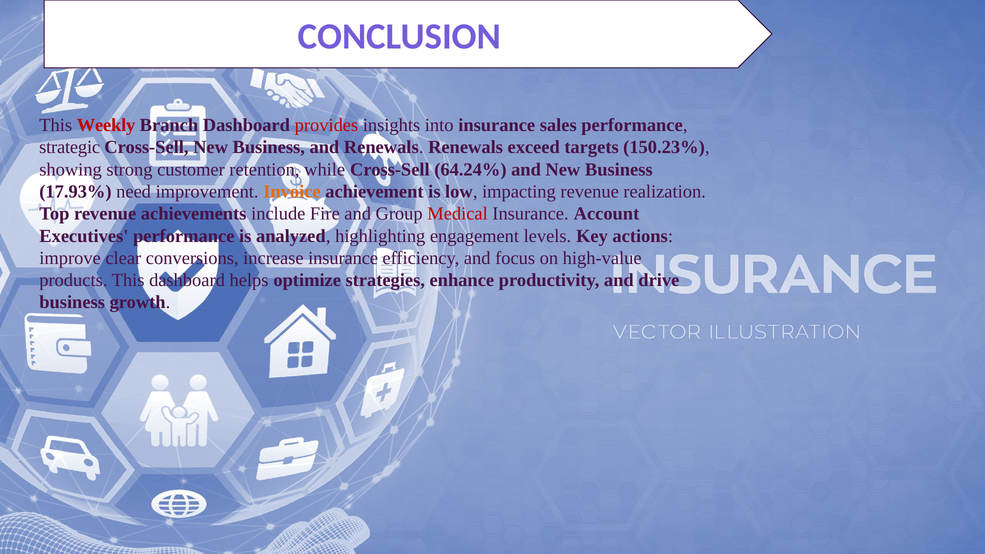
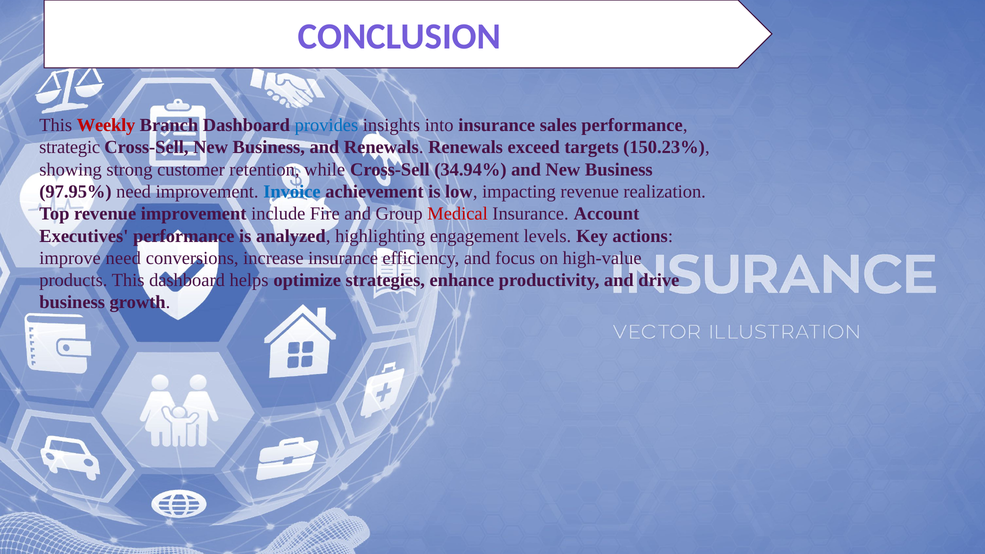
provides colour: red -> blue
64.24%: 64.24% -> 34.94%
17.93%: 17.93% -> 97.95%
Invoice colour: orange -> blue
revenue achievements: achievements -> improvement
improve clear: clear -> need
